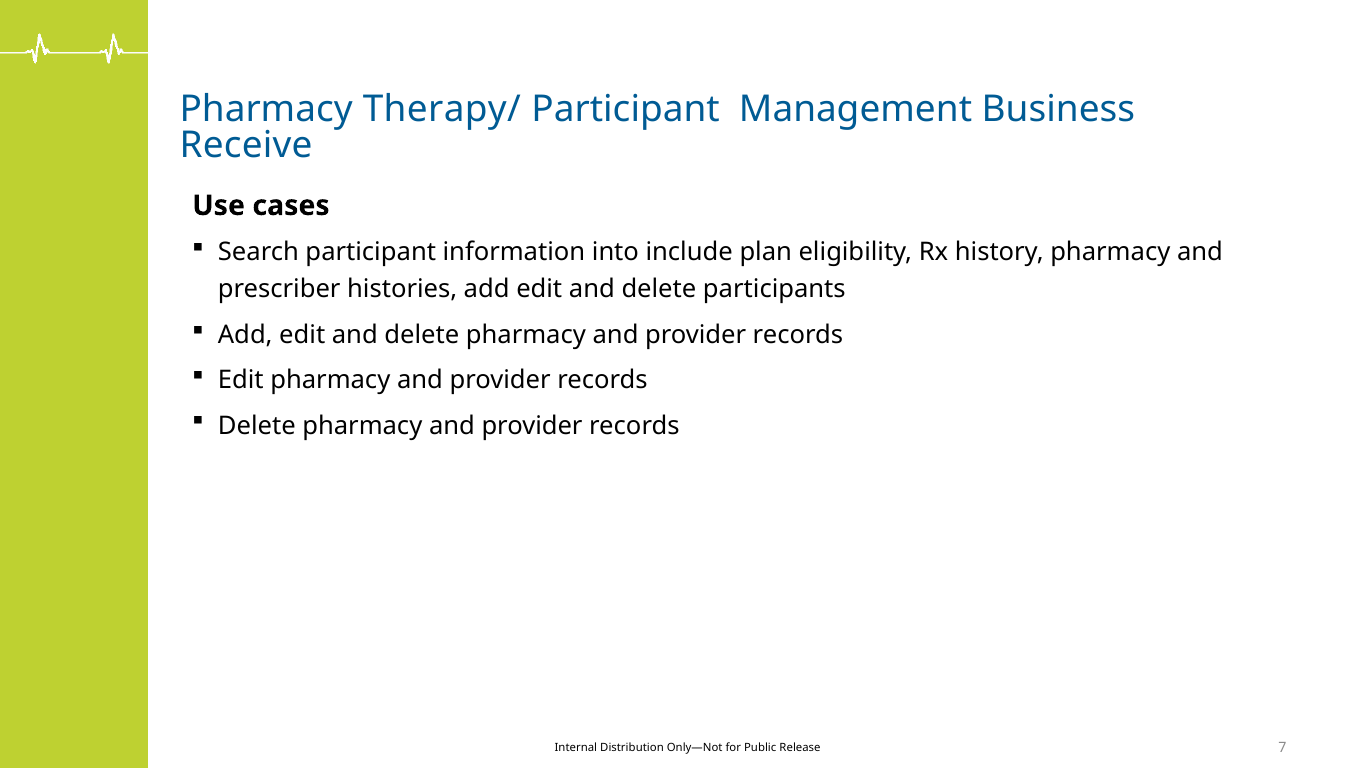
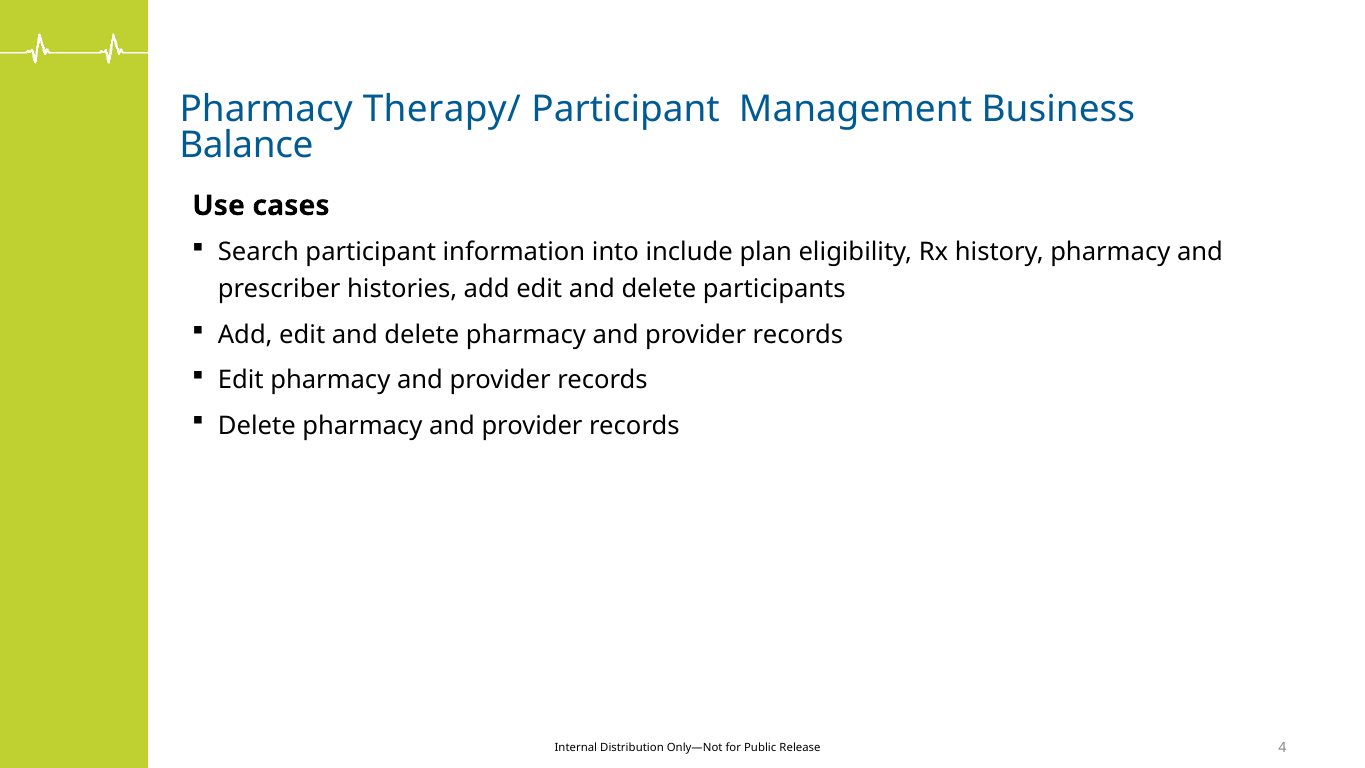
Receive: Receive -> Balance
7: 7 -> 4
